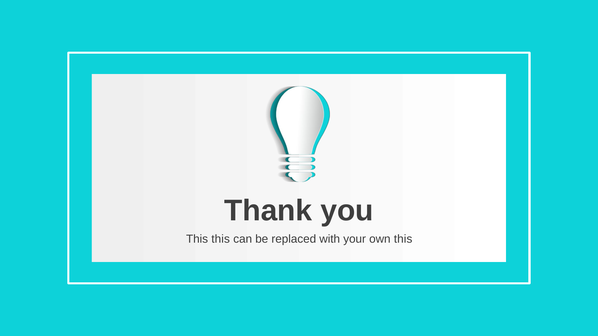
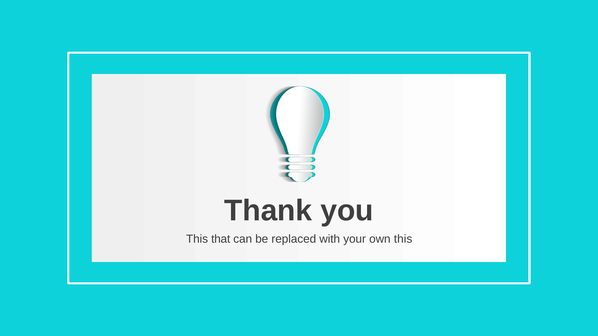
This this: this -> that
